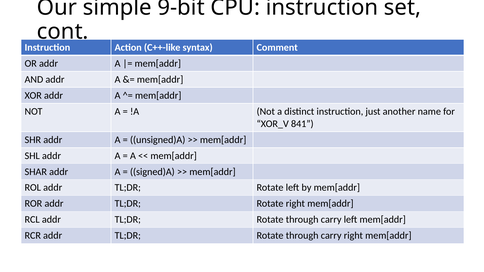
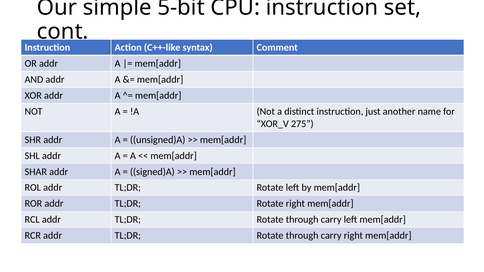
9-bit: 9-bit -> 5-bit
841: 841 -> 275
